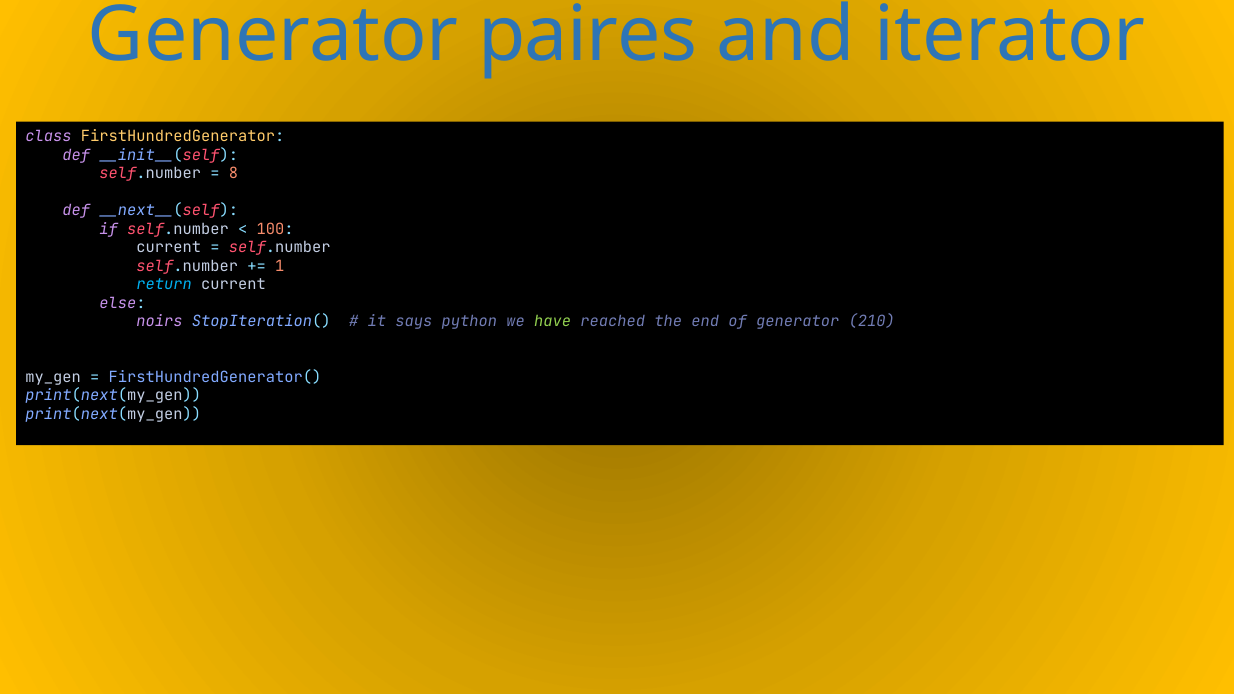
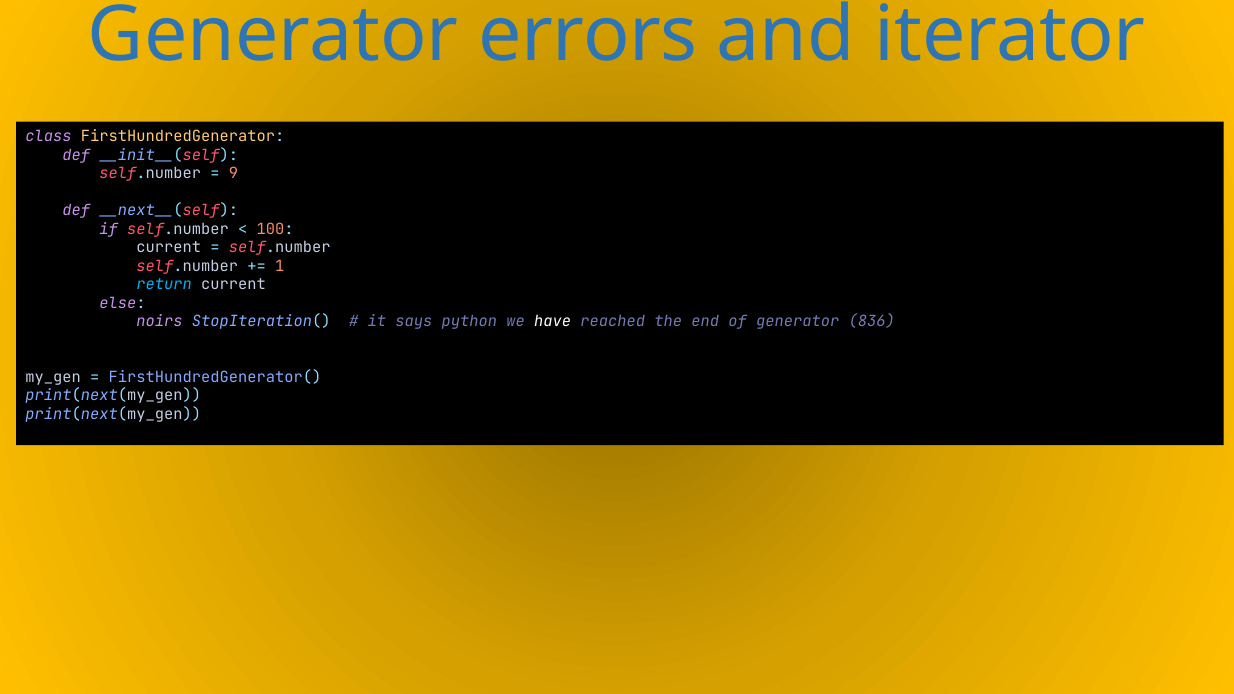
paires: paires -> errors
8: 8 -> 9
have colour: light green -> white
210: 210 -> 836
